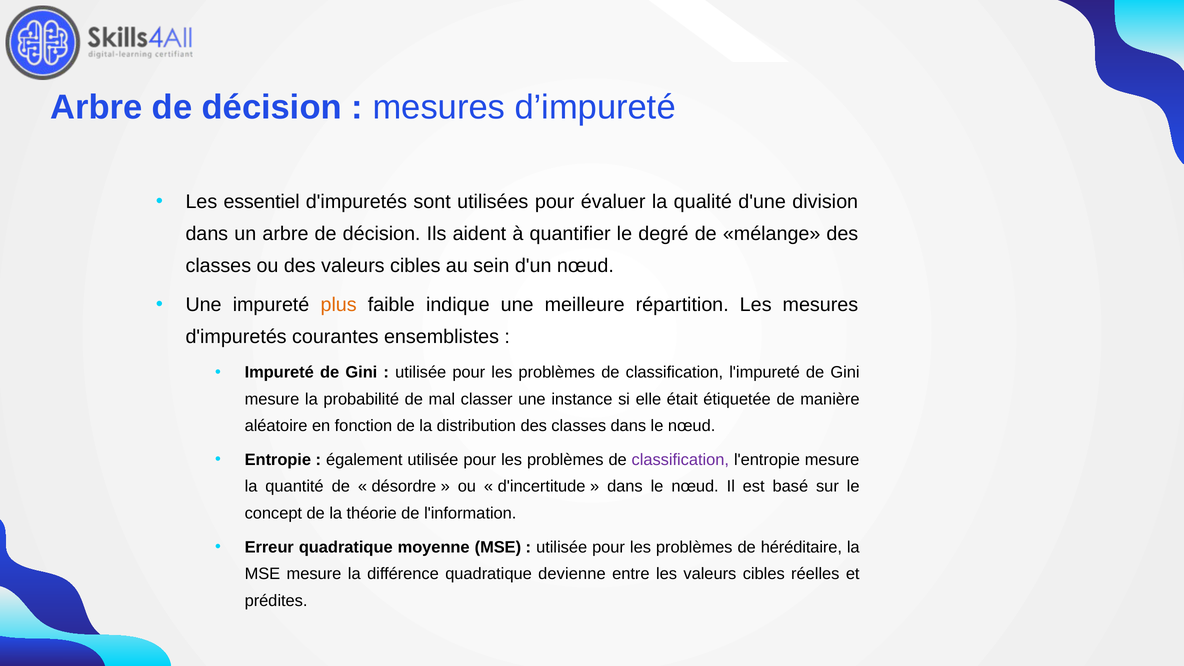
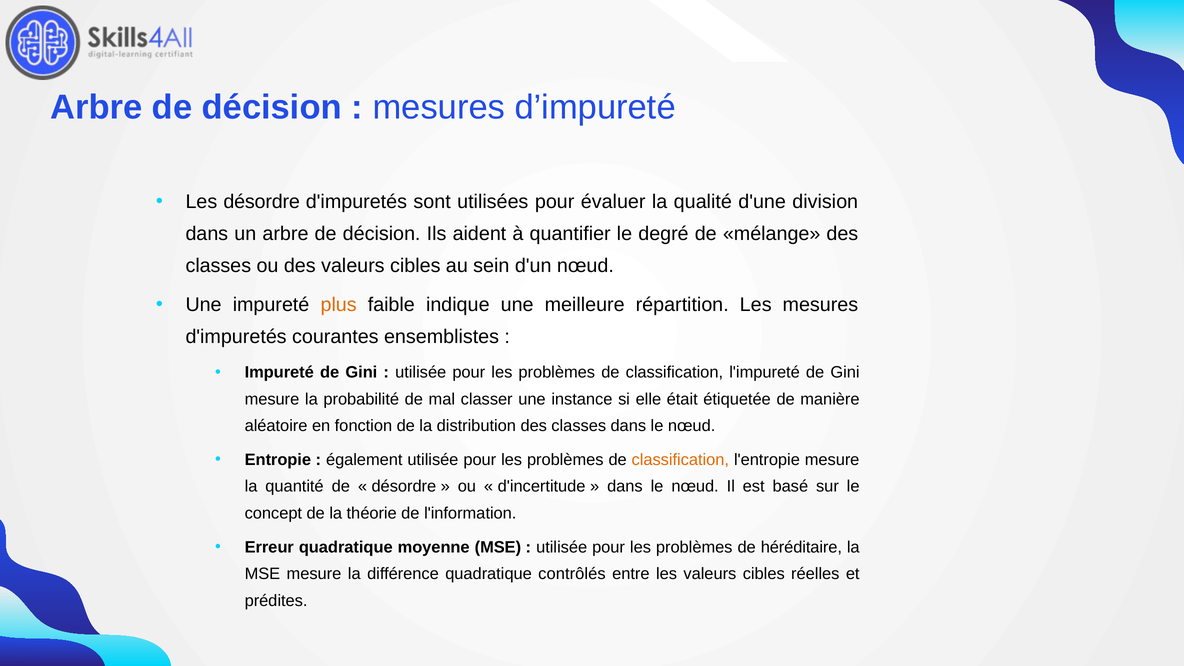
Les essentiel: essentiel -> désordre
classification at (680, 460) colour: purple -> orange
devienne: devienne -> contrôlés
